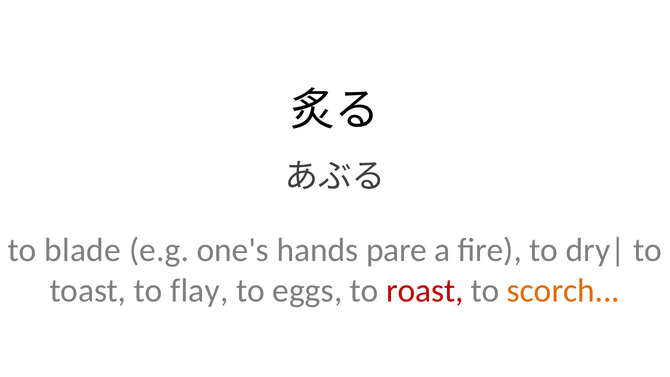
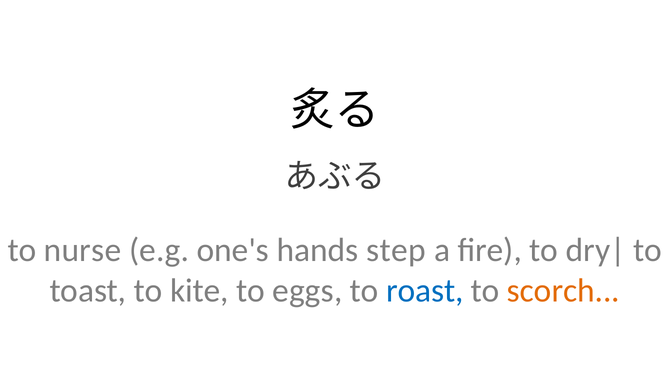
blade: blade -> nurse
pare: pare -> step
flay: flay -> kite
roast colour: red -> blue
